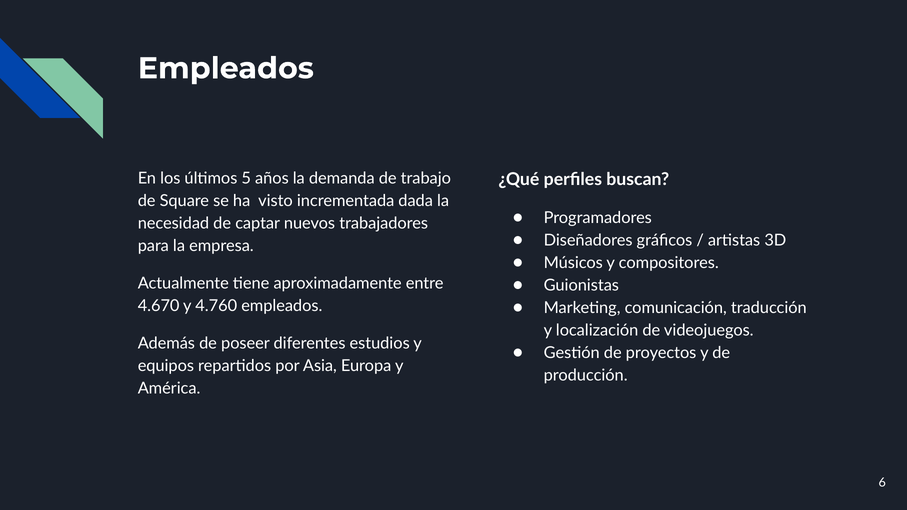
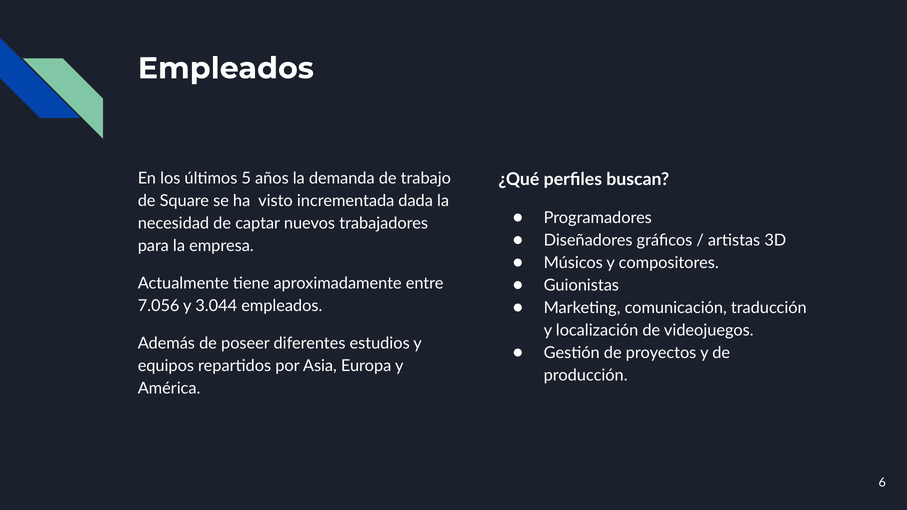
4.670: 4.670 -> 7.056
4.760: 4.760 -> 3.044
